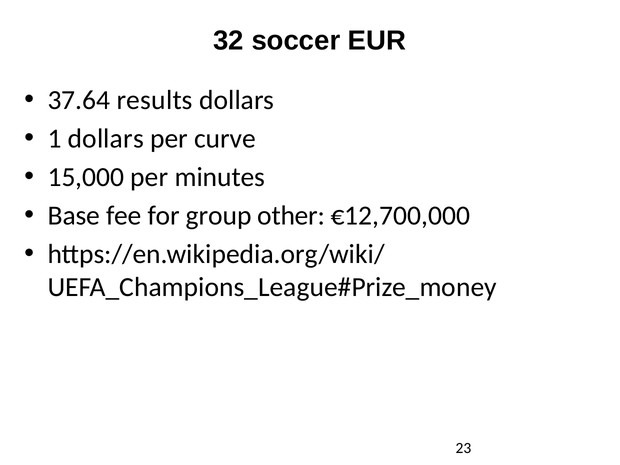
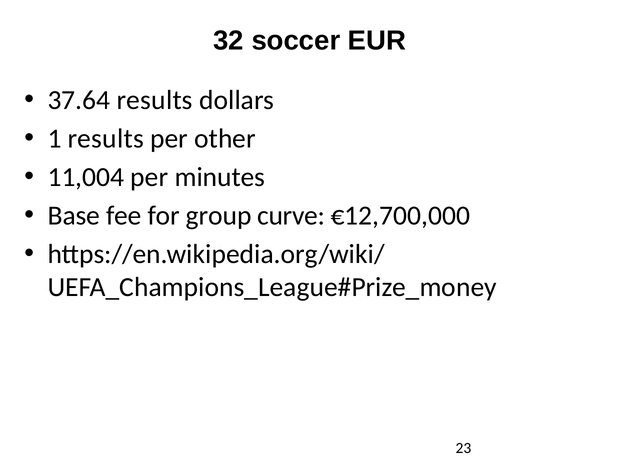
1 dollars: dollars -> results
curve: curve -> other
15,000: 15,000 -> 11,004
other: other -> curve
